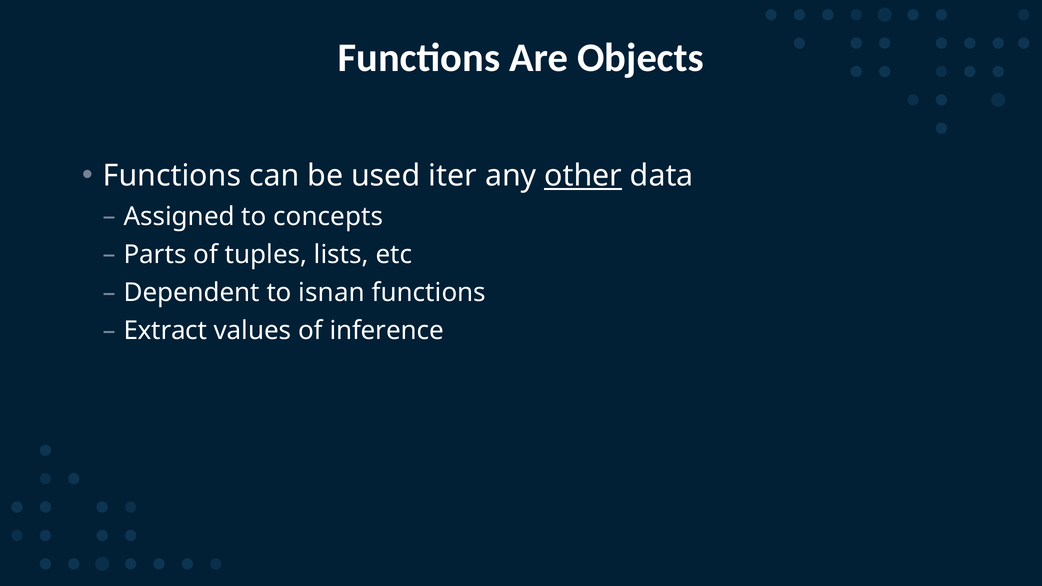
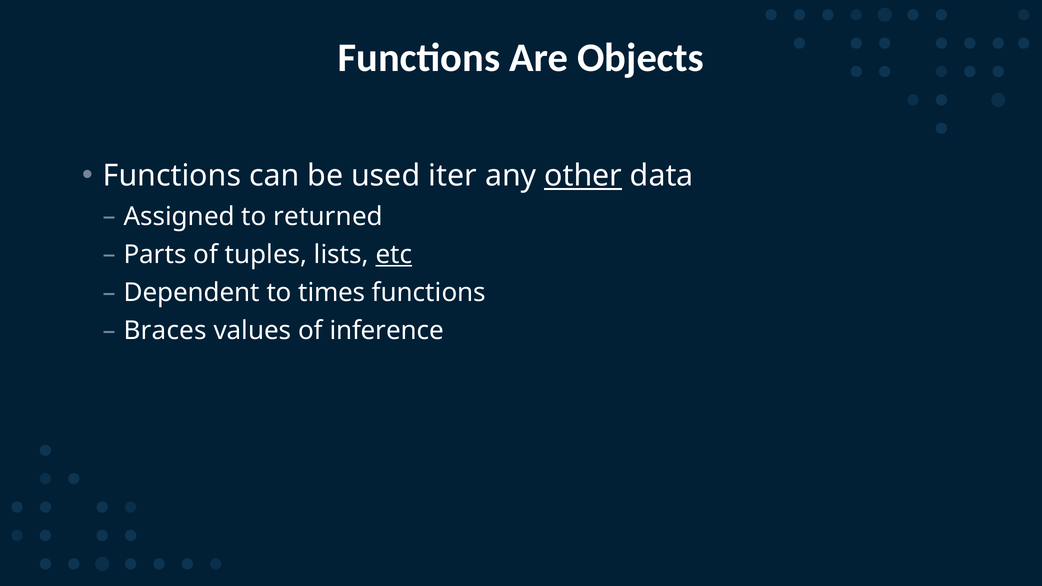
concepts: concepts -> returned
etc underline: none -> present
isnan: isnan -> times
Extract: Extract -> Braces
